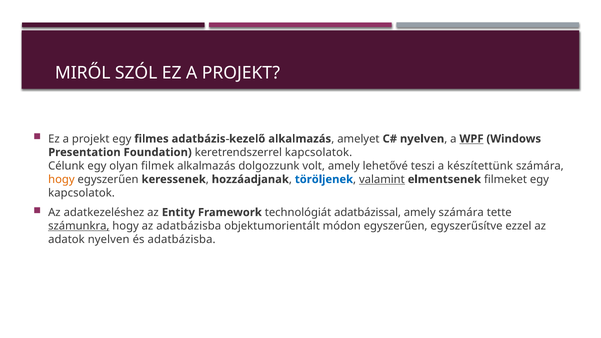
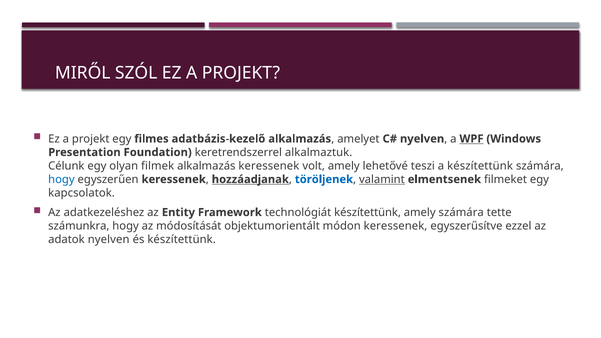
keretrendszerrel kapcsolatok: kapcsolatok -> alkalmaztuk
alkalmazás dolgozzunk: dolgozzunk -> keressenek
hogy at (61, 179) colour: orange -> blue
hozzáadjanak underline: none -> present
technológiát adatbázissal: adatbázissal -> készítettünk
számunkra underline: present -> none
az adatbázisba: adatbázisba -> módosítását
módon egyszerűen: egyszerűen -> keressenek
és adatbázisba: adatbázisba -> készítettünk
